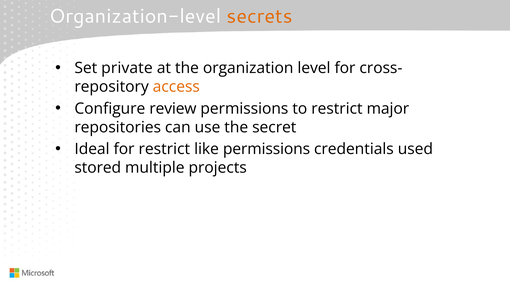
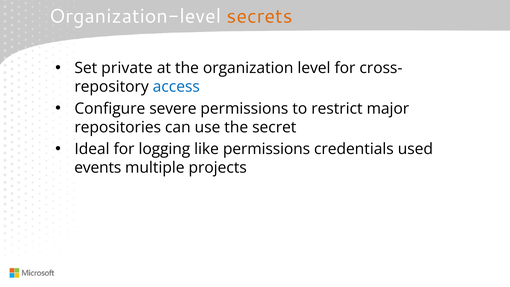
access colour: orange -> blue
review: review -> severe
for restrict: restrict -> logging
stored: stored -> events
